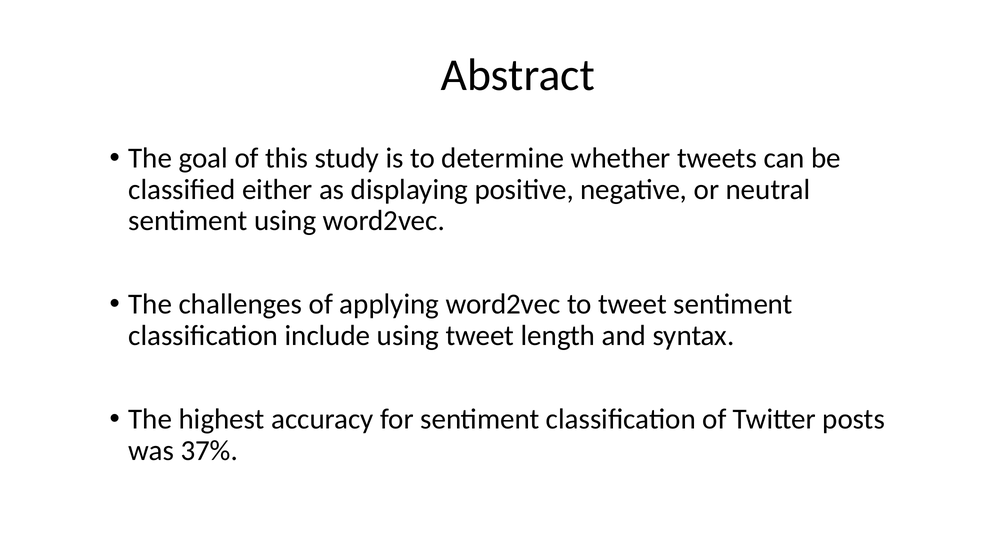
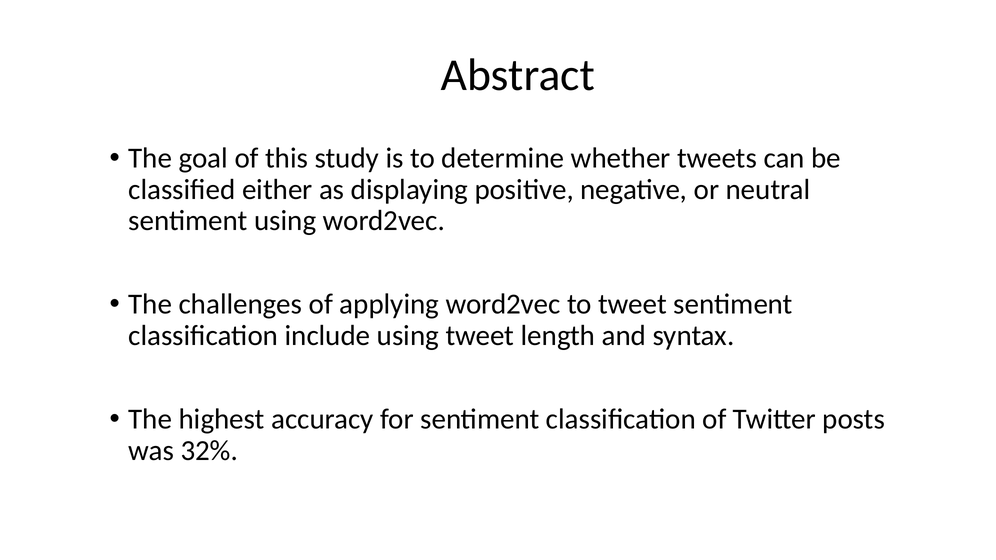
37%: 37% -> 32%
